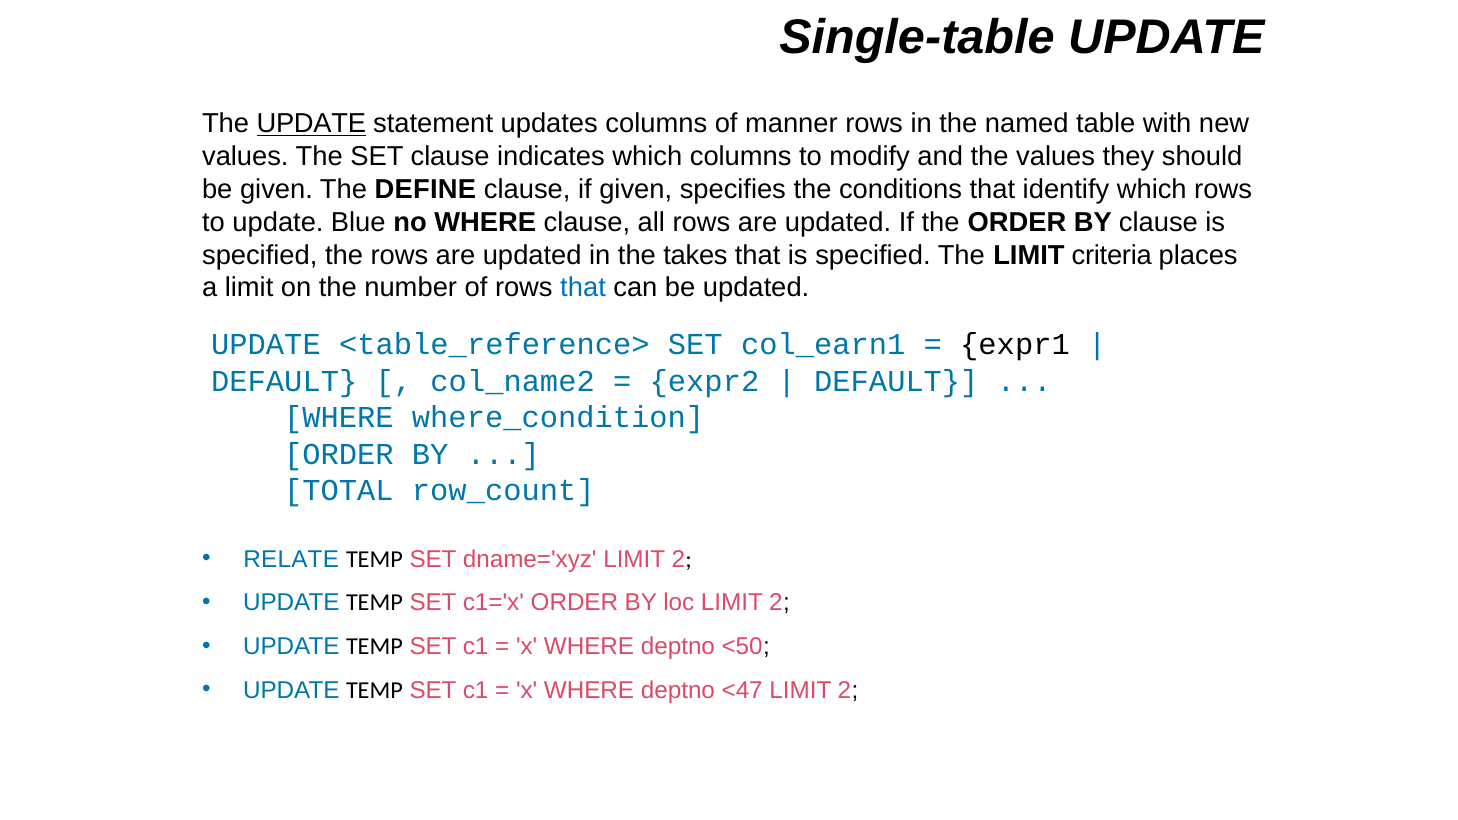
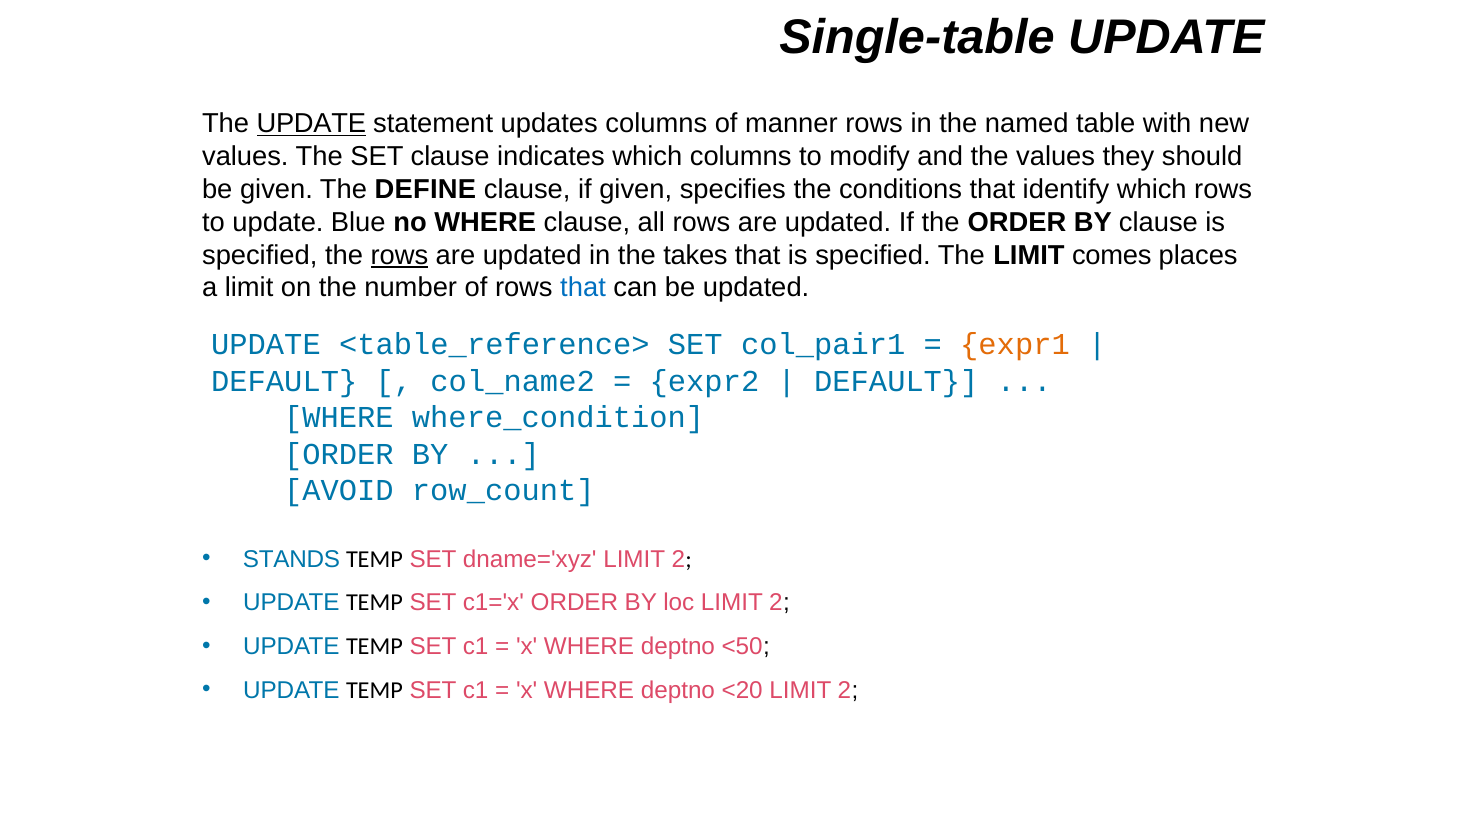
rows at (399, 255) underline: none -> present
criteria: criteria -> comes
col_earn1: col_earn1 -> col_pair1
expr1 colour: black -> orange
TOTAL: TOTAL -> AVOID
RELATE: RELATE -> STANDS
<47: <47 -> <20
